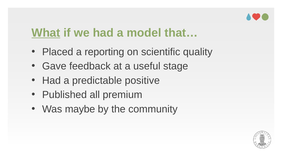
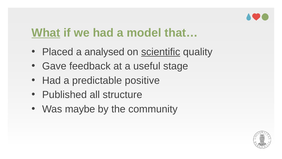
reporting: reporting -> analysed
scientific underline: none -> present
premium: premium -> structure
